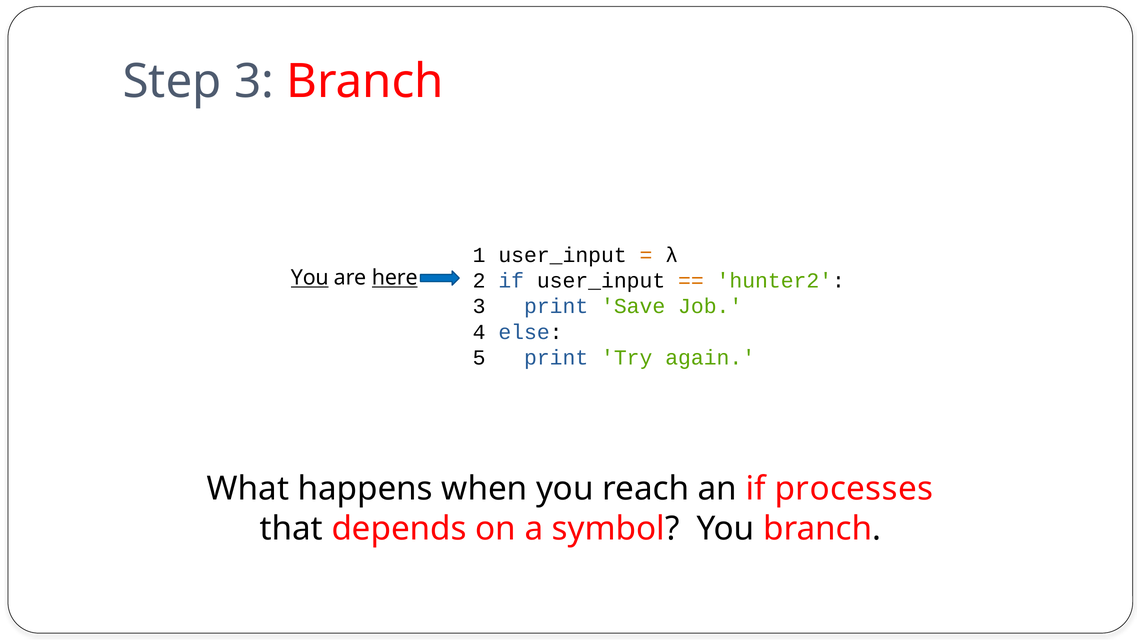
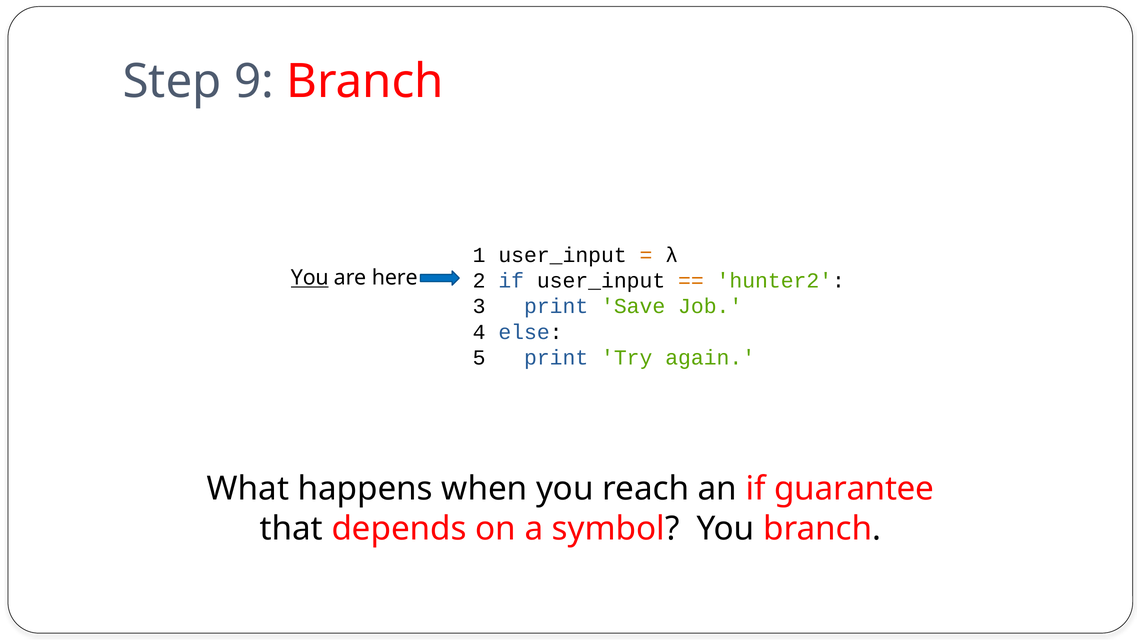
Step 3: 3 -> 9
here underline: present -> none
processes: processes -> guarantee
